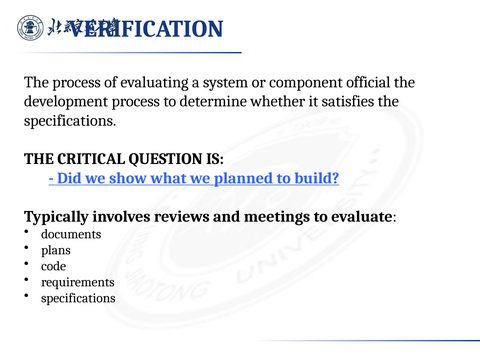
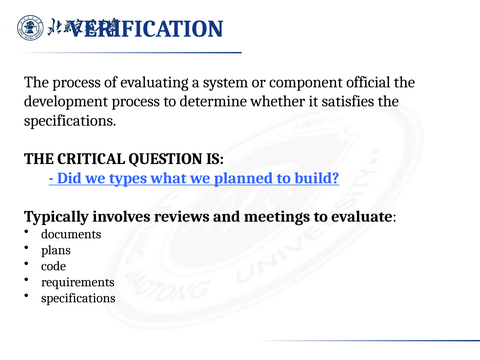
show: show -> types
